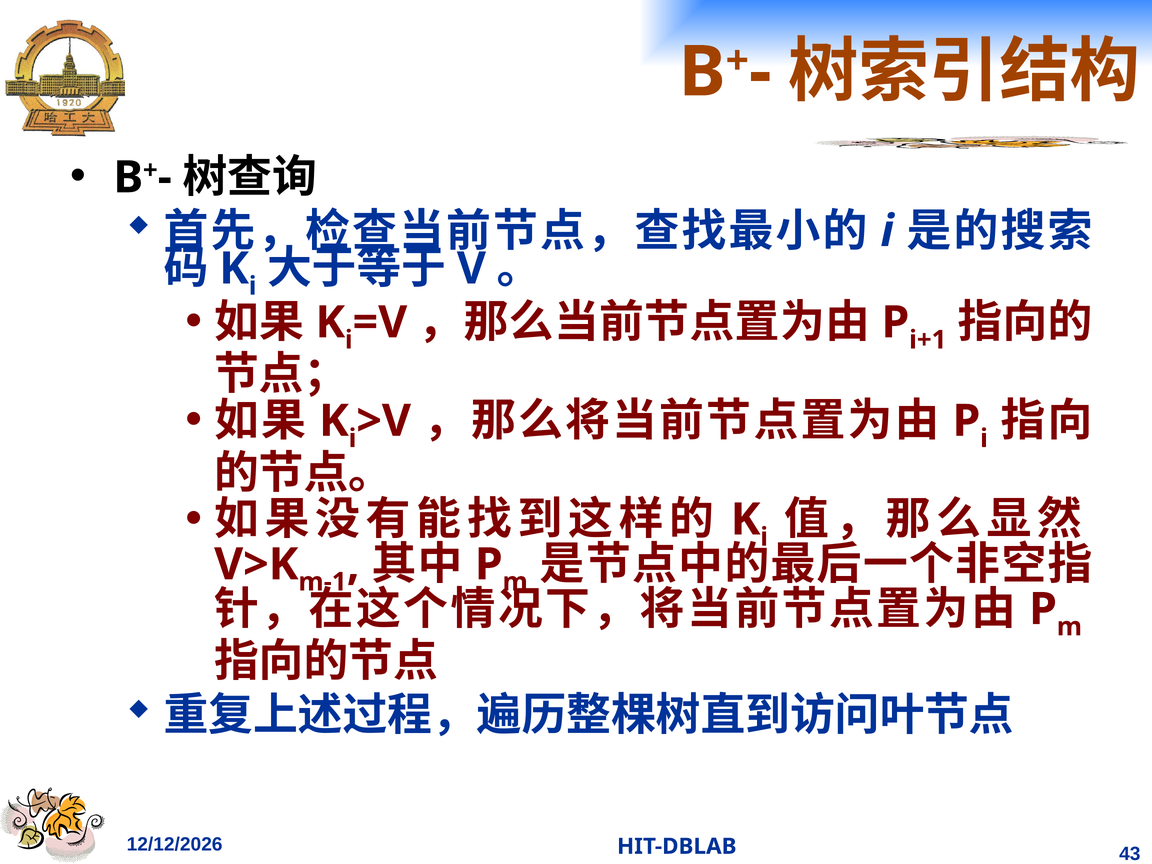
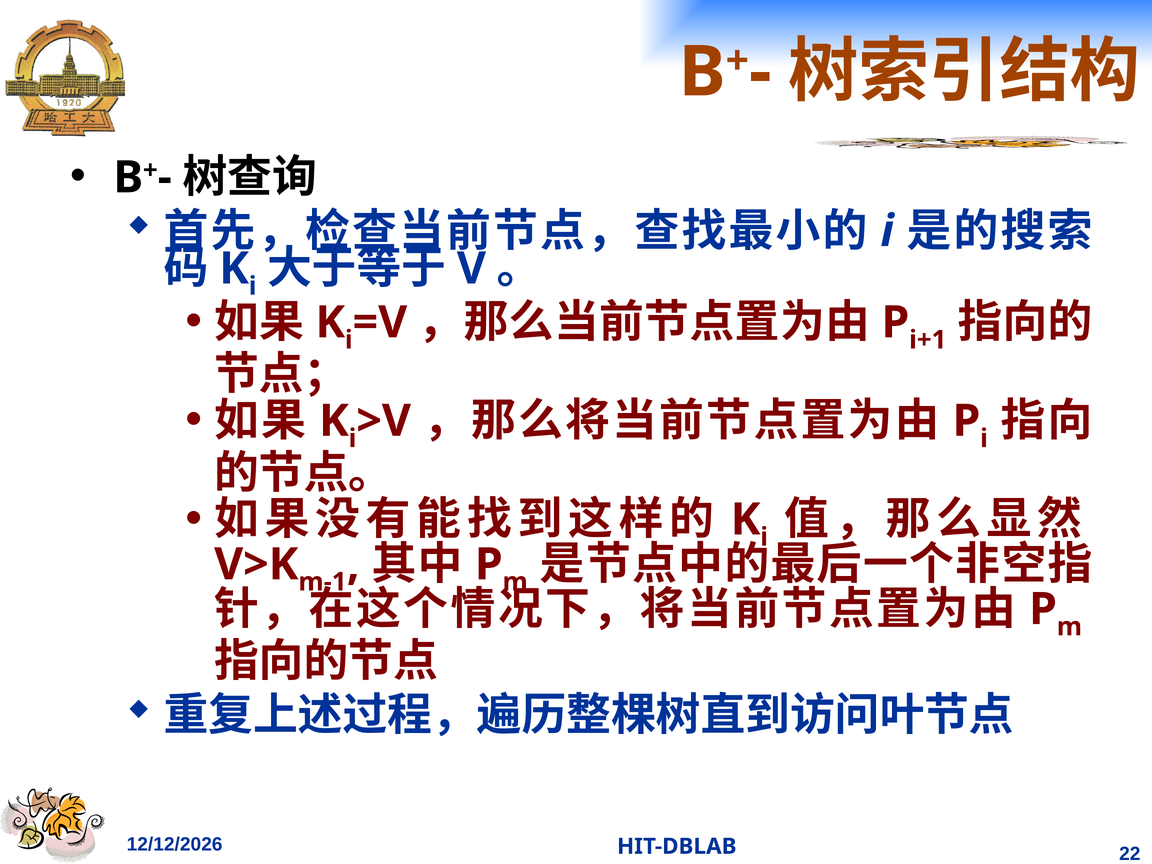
43: 43 -> 22
